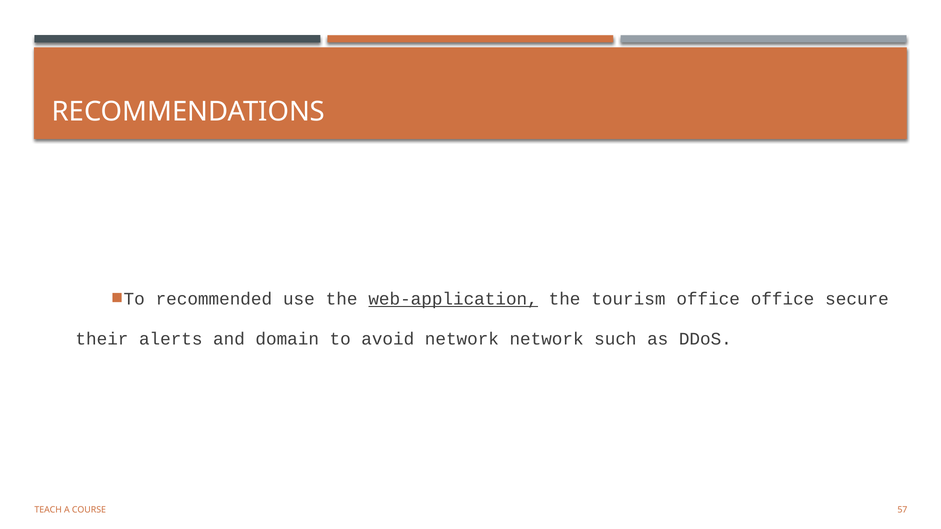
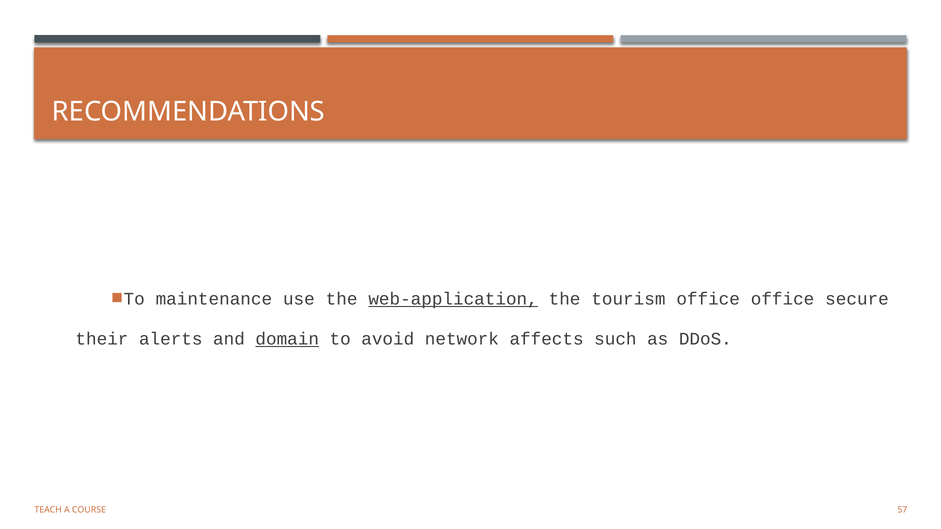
recommended: recommended -> maintenance
domain underline: none -> present
network network: network -> affects
